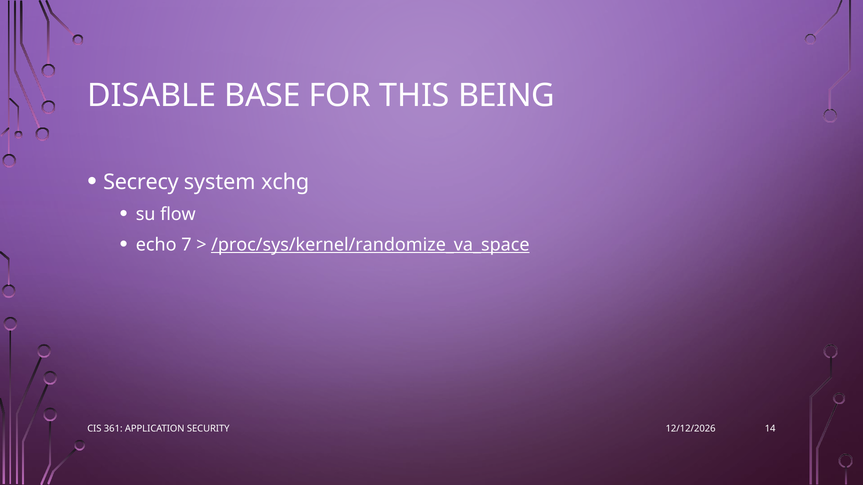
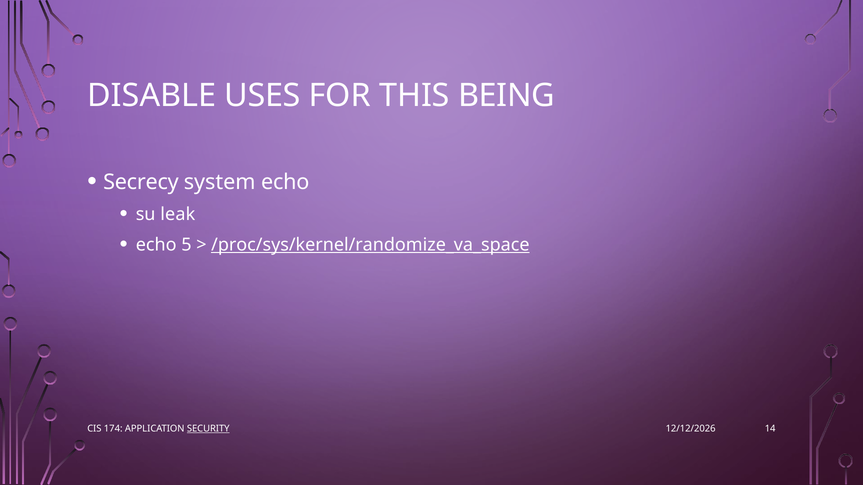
BASE: BASE -> USES
system xchg: xchg -> echo
flow: flow -> leak
7: 7 -> 5
361: 361 -> 174
SECURITY underline: none -> present
